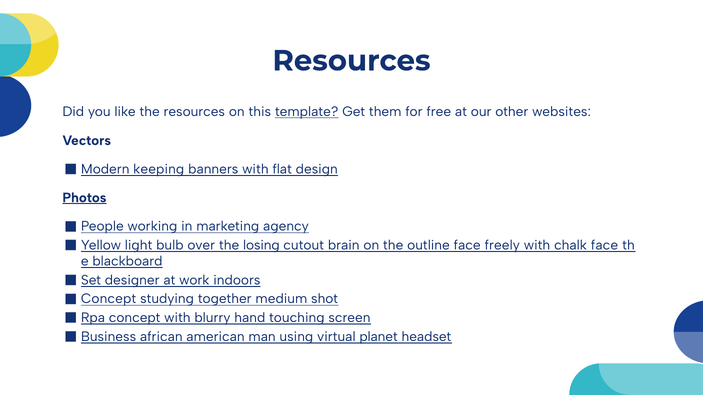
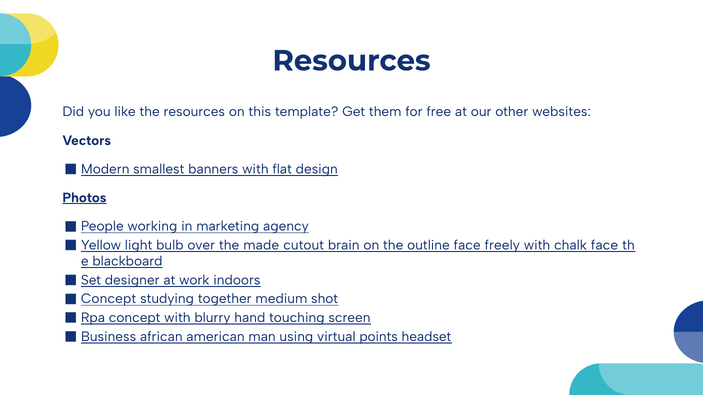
template underline: present -> none
keeping: keeping -> smallest
losing: losing -> made
planet: planet -> points
